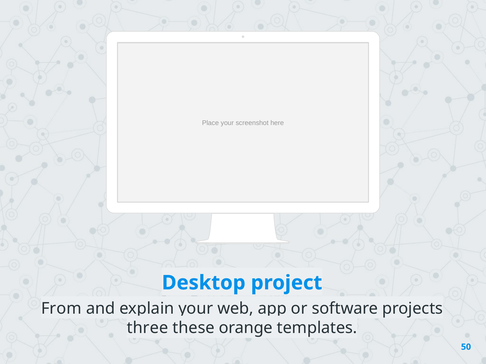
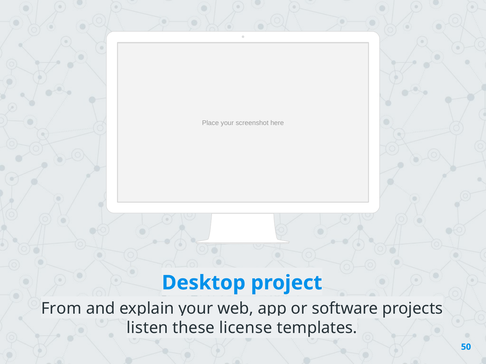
three: three -> listen
orange: orange -> license
